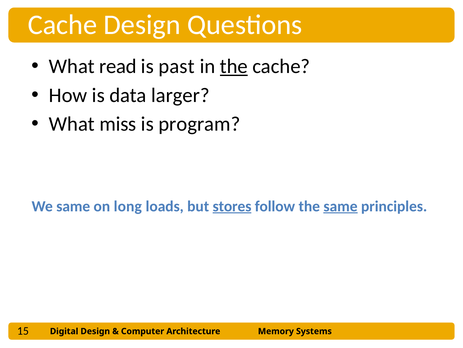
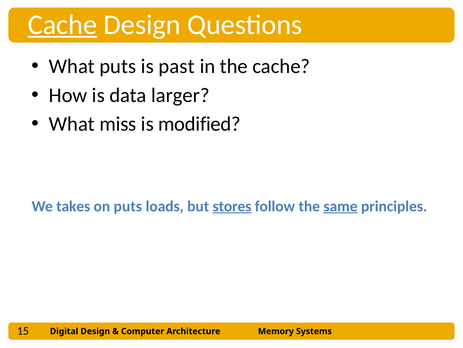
Cache at (62, 25) underline: none -> present
What read: read -> puts
the at (234, 66) underline: present -> none
program: program -> modified
We same: same -> takes
on long: long -> puts
